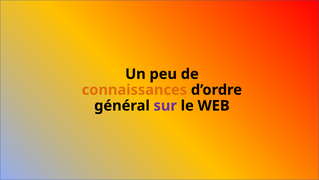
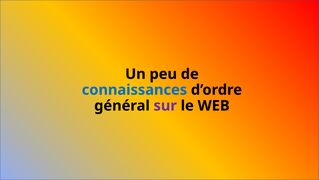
connaissances colour: orange -> blue
